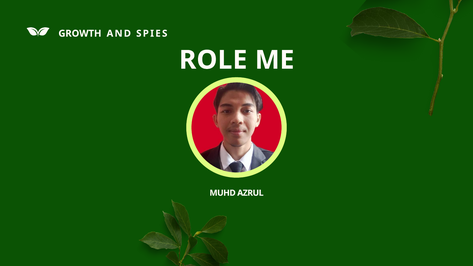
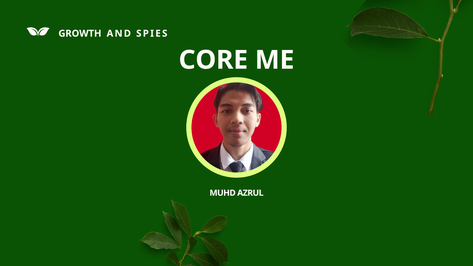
ROLE: ROLE -> CORE
